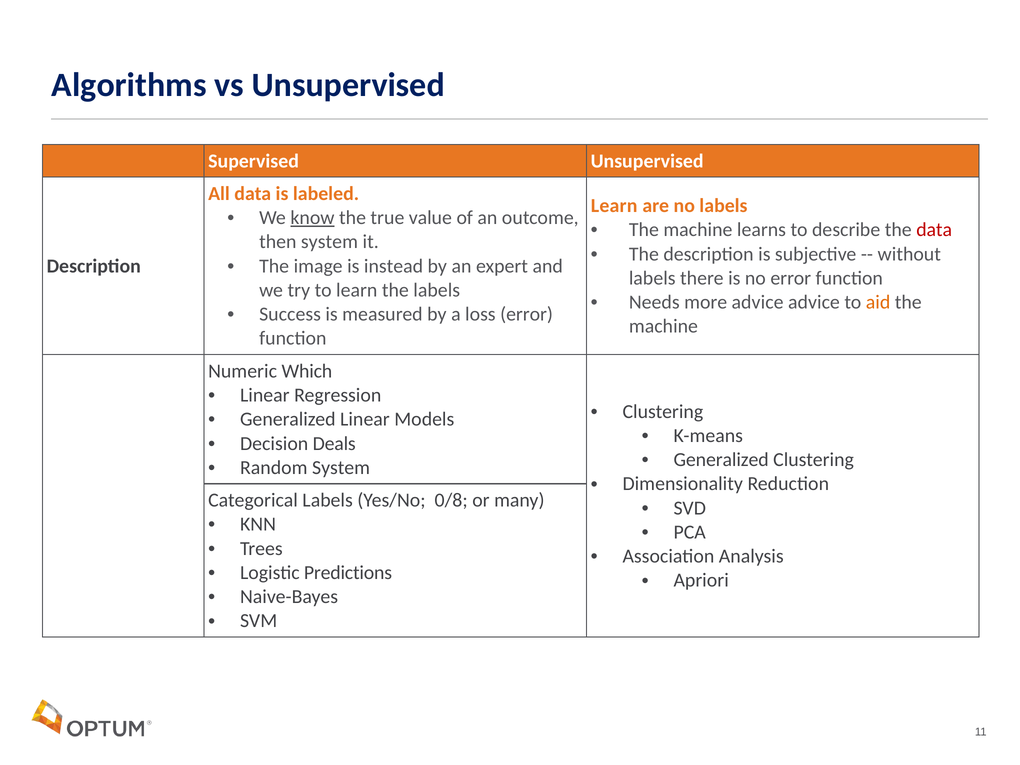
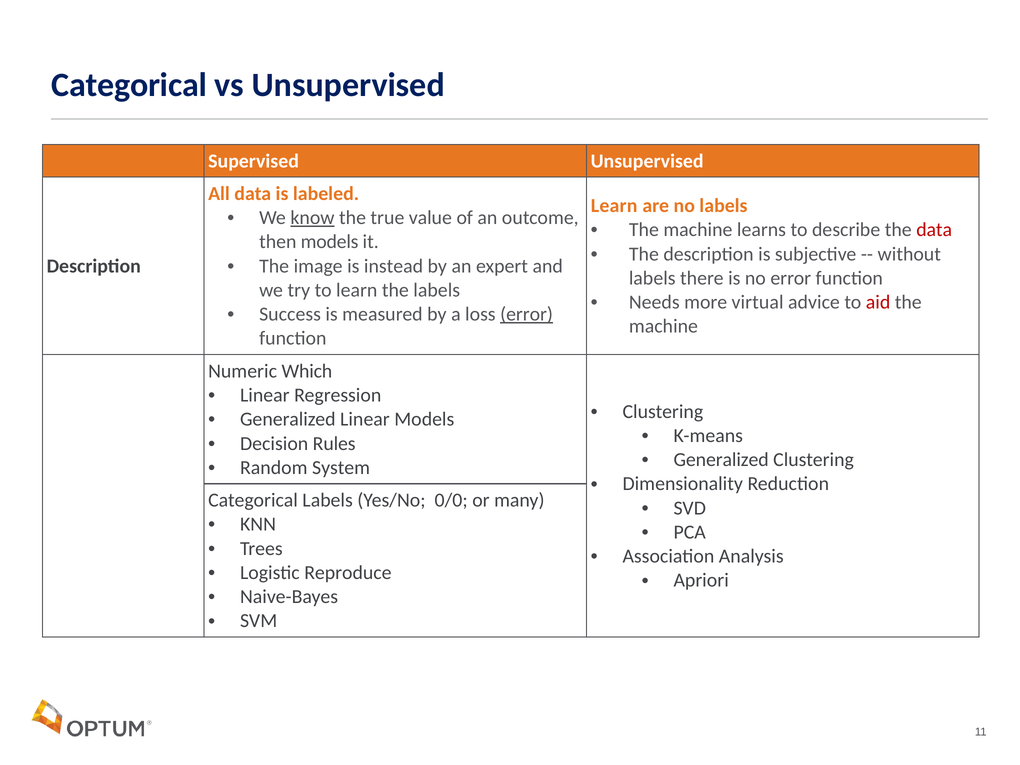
Algorithms at (129, 85): Algorithms -> Categorical
then system: system -> models
more advice: advice -> virtual
aid colour: orange -> red
error at (527, 314) underline: none -> present
Deals: Deals -> Rules
0/8: 0/8 -> 0/0
Predictions: Predictions -> Reproduce
